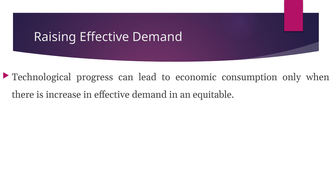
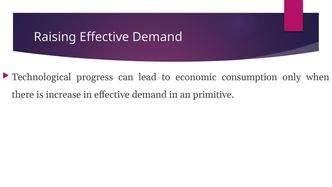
equitable: equitable -> primitive
